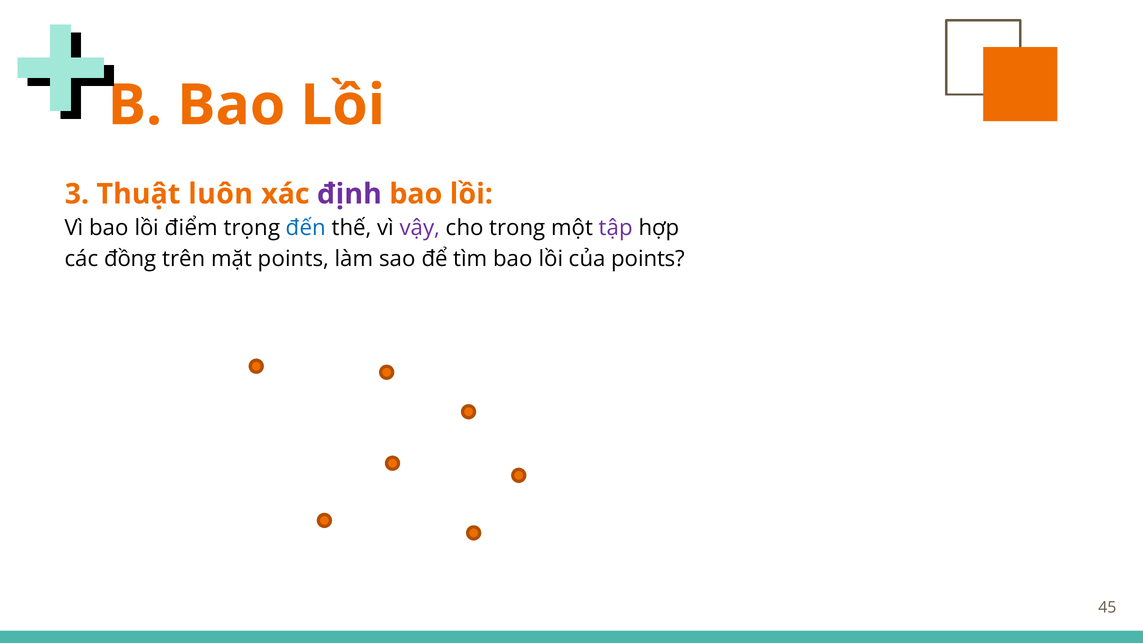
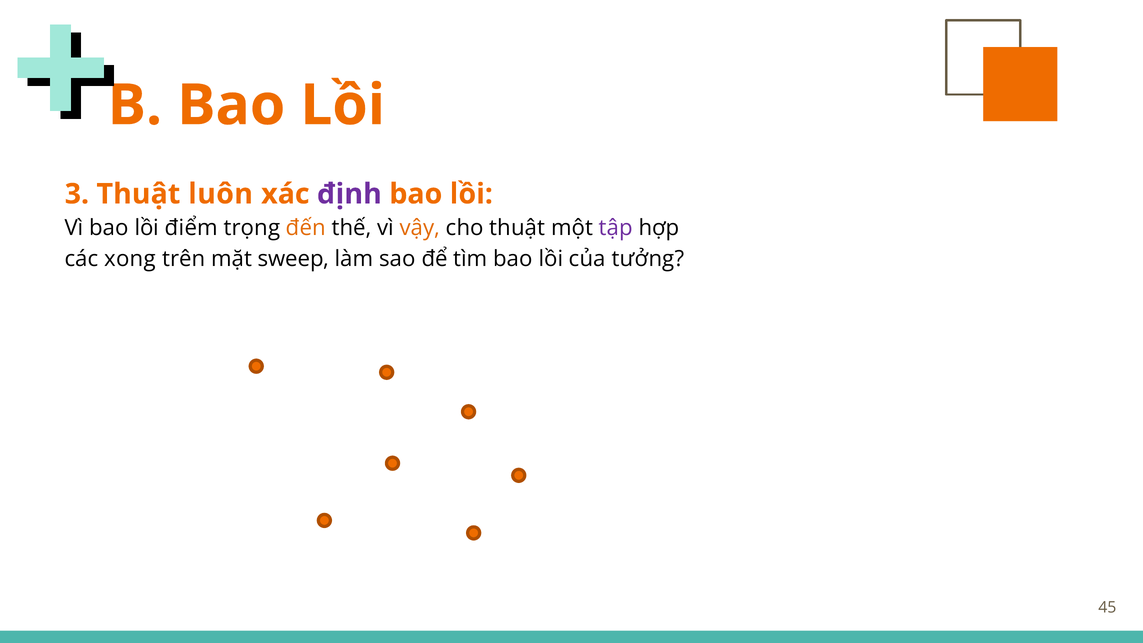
đến colour: blue -> orange
vậy colour: purple -> orange
cho trong: trong -> thuật
đồng: đồng -> xong
mặt points: points -> sweep
của points: points -> tưởng
